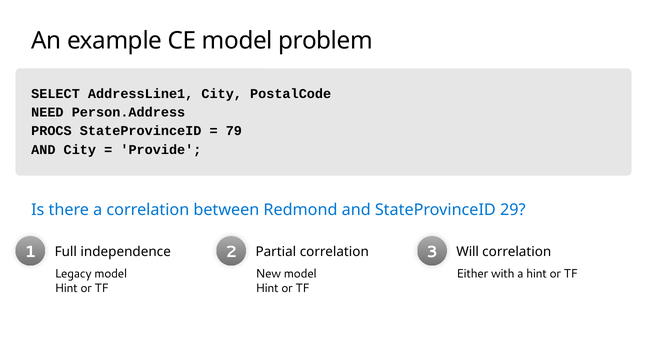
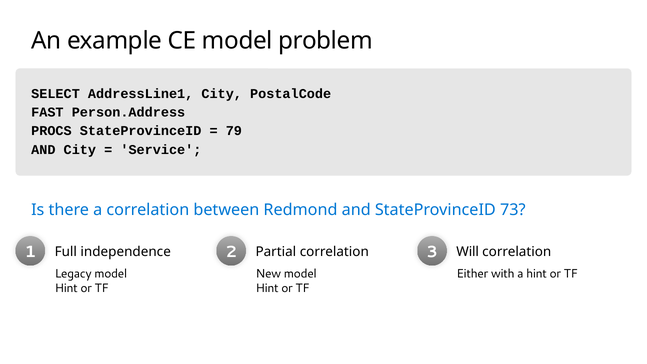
NEED: NEED -> FAST
Provide: Provide -> Service
29: 29 -> 73
